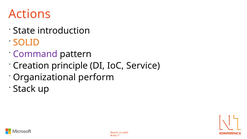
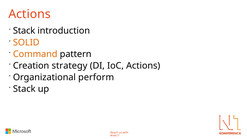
State at (24, 31): State -> Stack
Command colour: purple -> orange
principle: principle -> strategy
IoC Service: Service -> Actions
